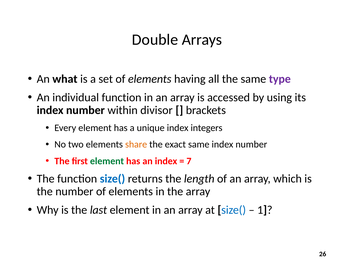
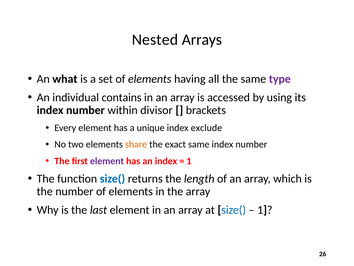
Double: Double -> Nested
individual function: function -> contains
integers: integers -> exclude
element at (107, 161) colour: green -> purple
7 at (189, 161): 7 -> 1
